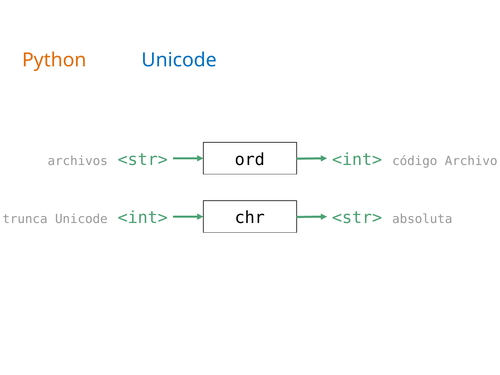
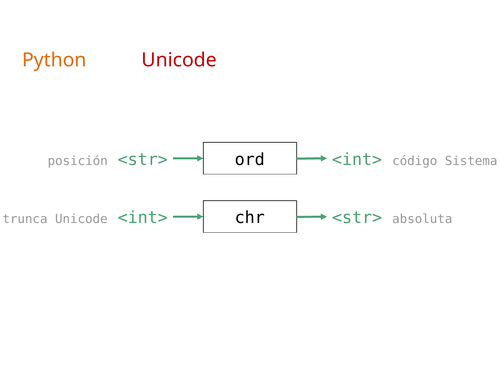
Unicode at (179, 60) colour: blue -> red
archivos: archivos -> posición
Archivo: Archivo -> Sistema
